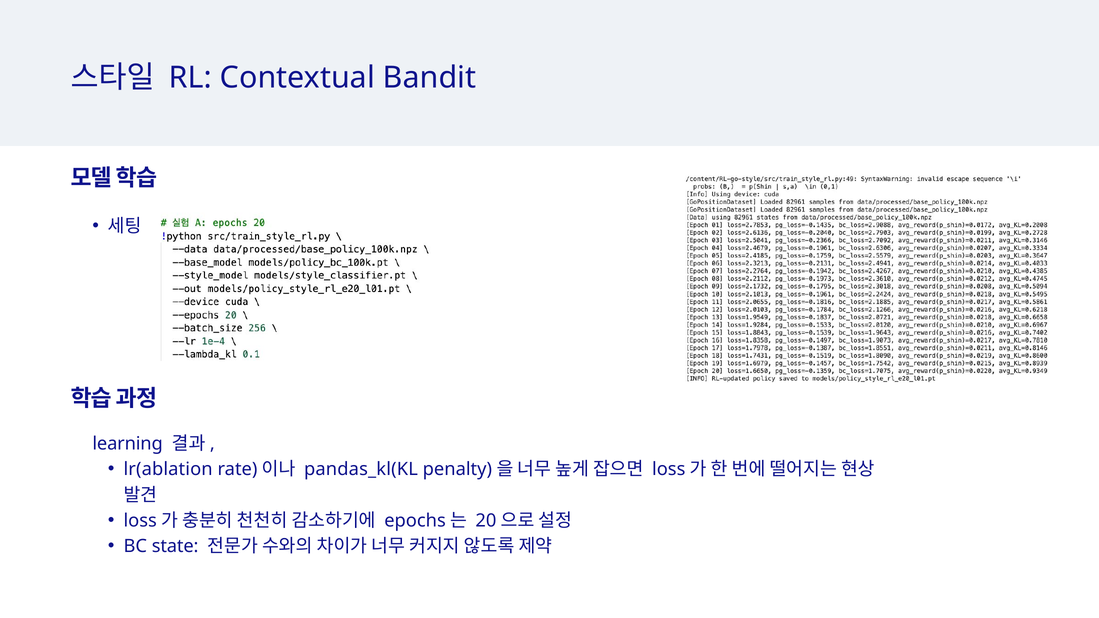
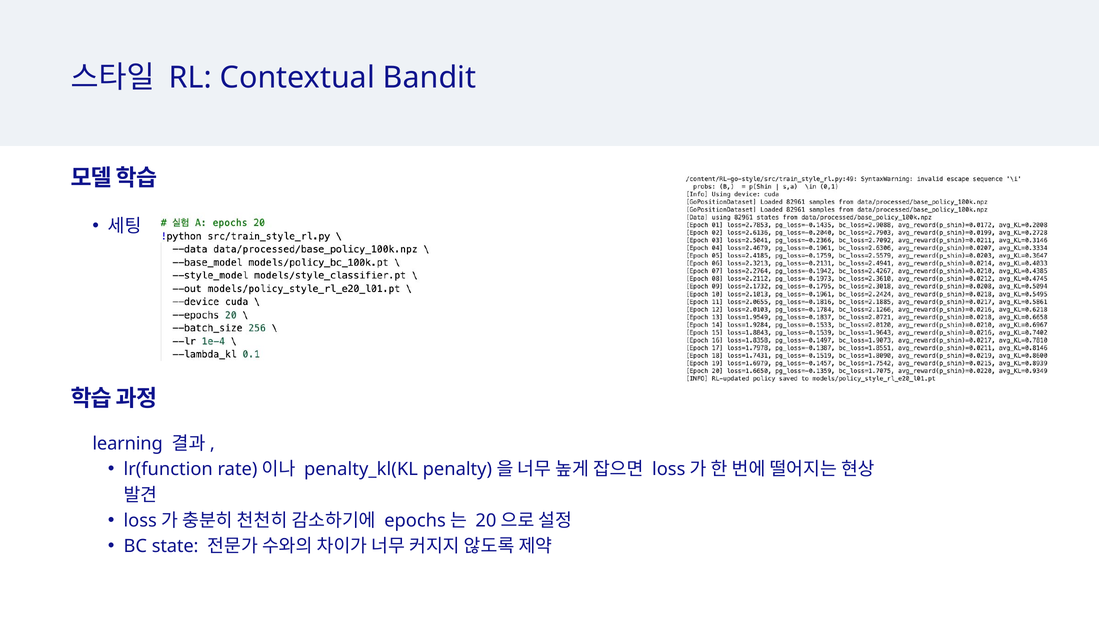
lr(ablation: lr(ablation -> lr(function
pandas_kl(KL: pandas_kl(KL -> penalty_kl(KL
